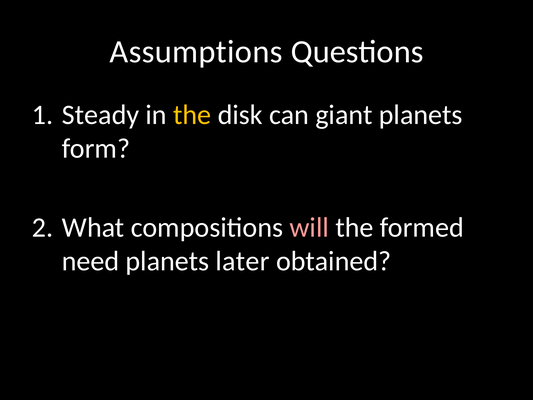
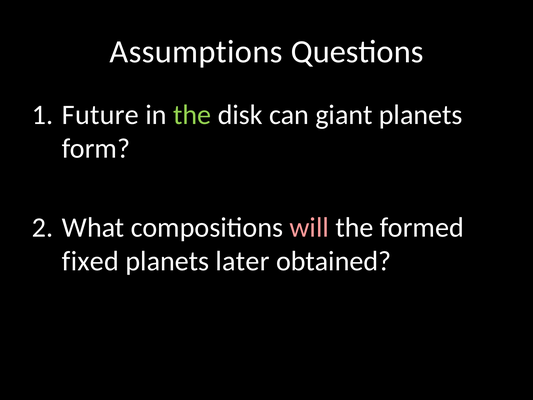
Steady: Steady -> Future
the at (192, 115) colour: yellow -> light green
need: need -> fixed
